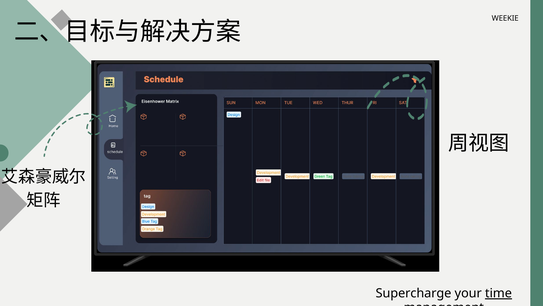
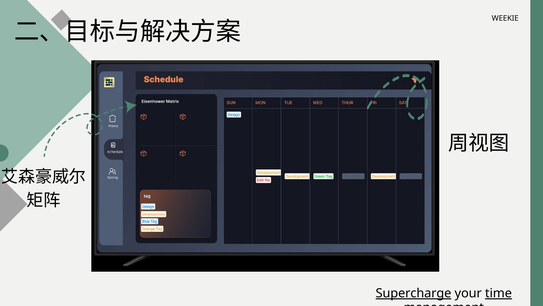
Supercharge underline: none -> present
